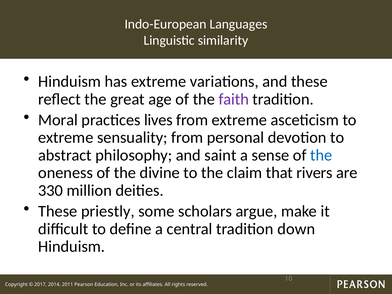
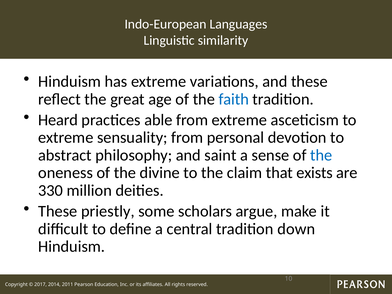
faith colour: purple -> blue
Moral: Moral -> Heard
lives: lives -> able
rivers: rivers -> exists
